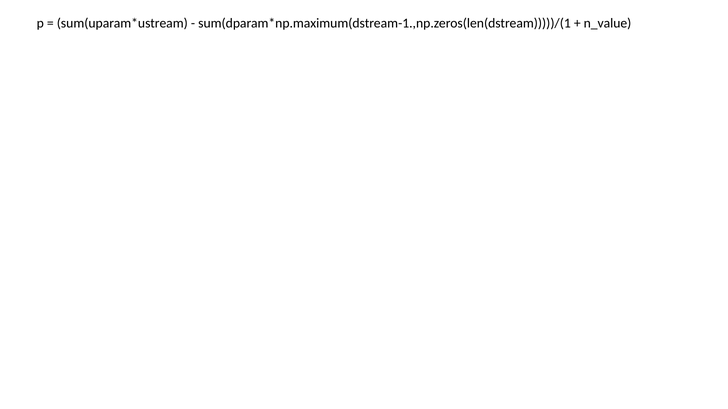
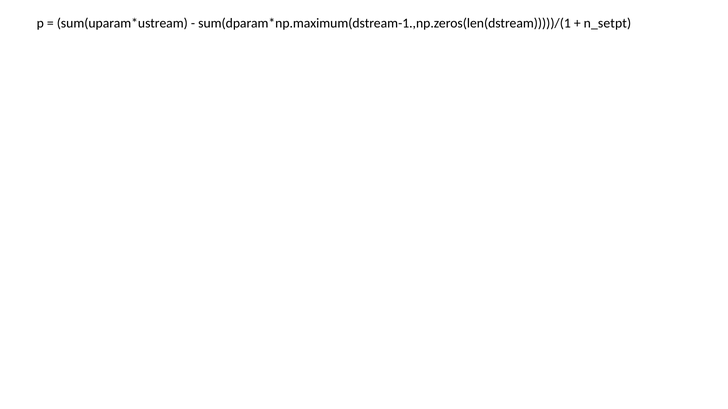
n_value: n_value -> n_setpt
